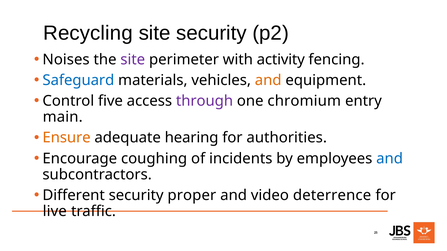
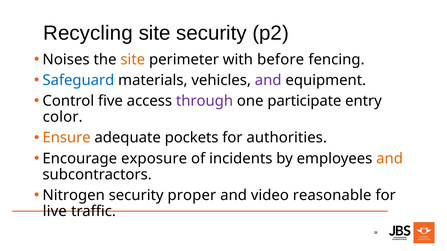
site at (133, 60) colour: purple -> orange
activity: activity -> before
and at (268, 80) colour: orange -> purple
chromium: chromium -> participate
main: main -> color
hearing: hearing -> pockets
coughing: coughing -> exposure
and at (390, 159) colour: blue -> orange
Different: Different -> Nitrogen
deterrence: deterrence -> reasonable
